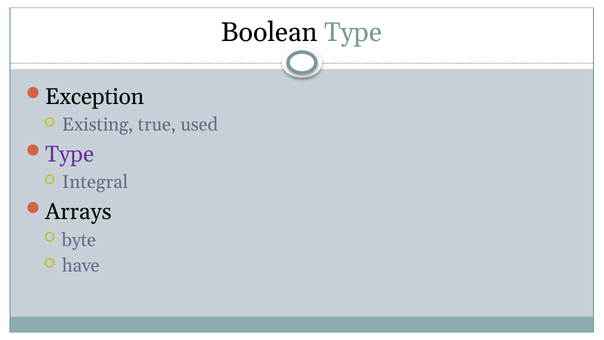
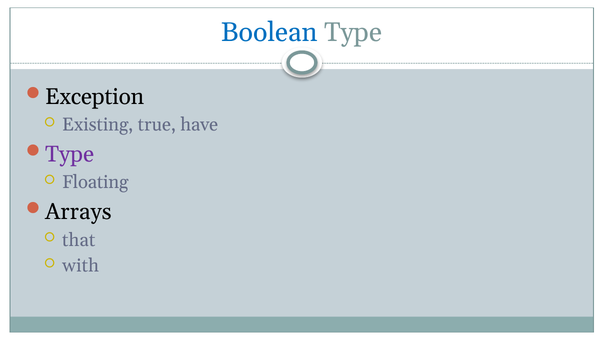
Boolean colour: black -> blue
used: used -> have
Integral: Integral -> Floating
byte: byte -> that
have: have -> with
